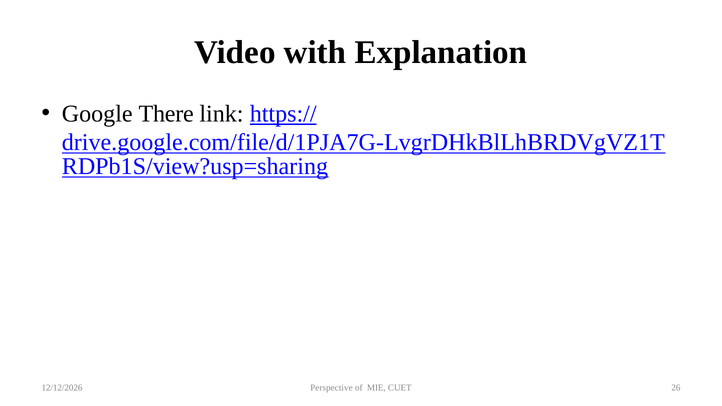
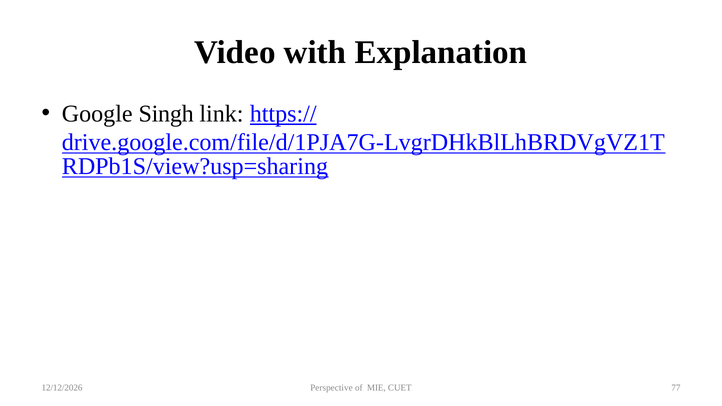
There: There -> Singh
26: 26 -> 77
